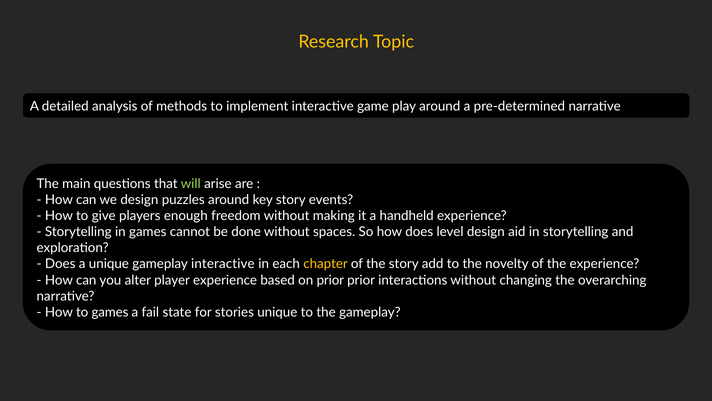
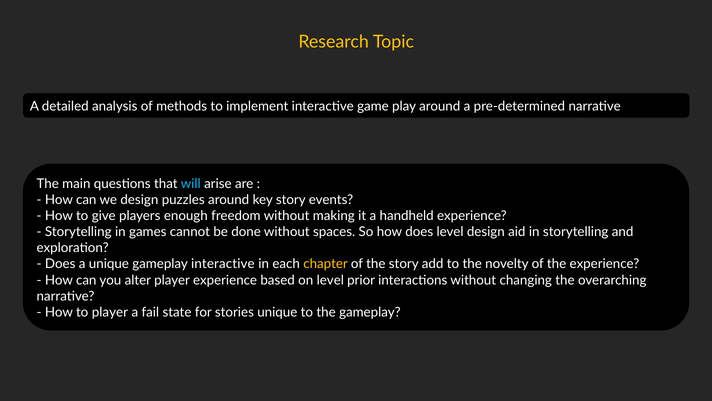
will colour: light green -> light blue
on prior: prior -> level
to games: games -> player
